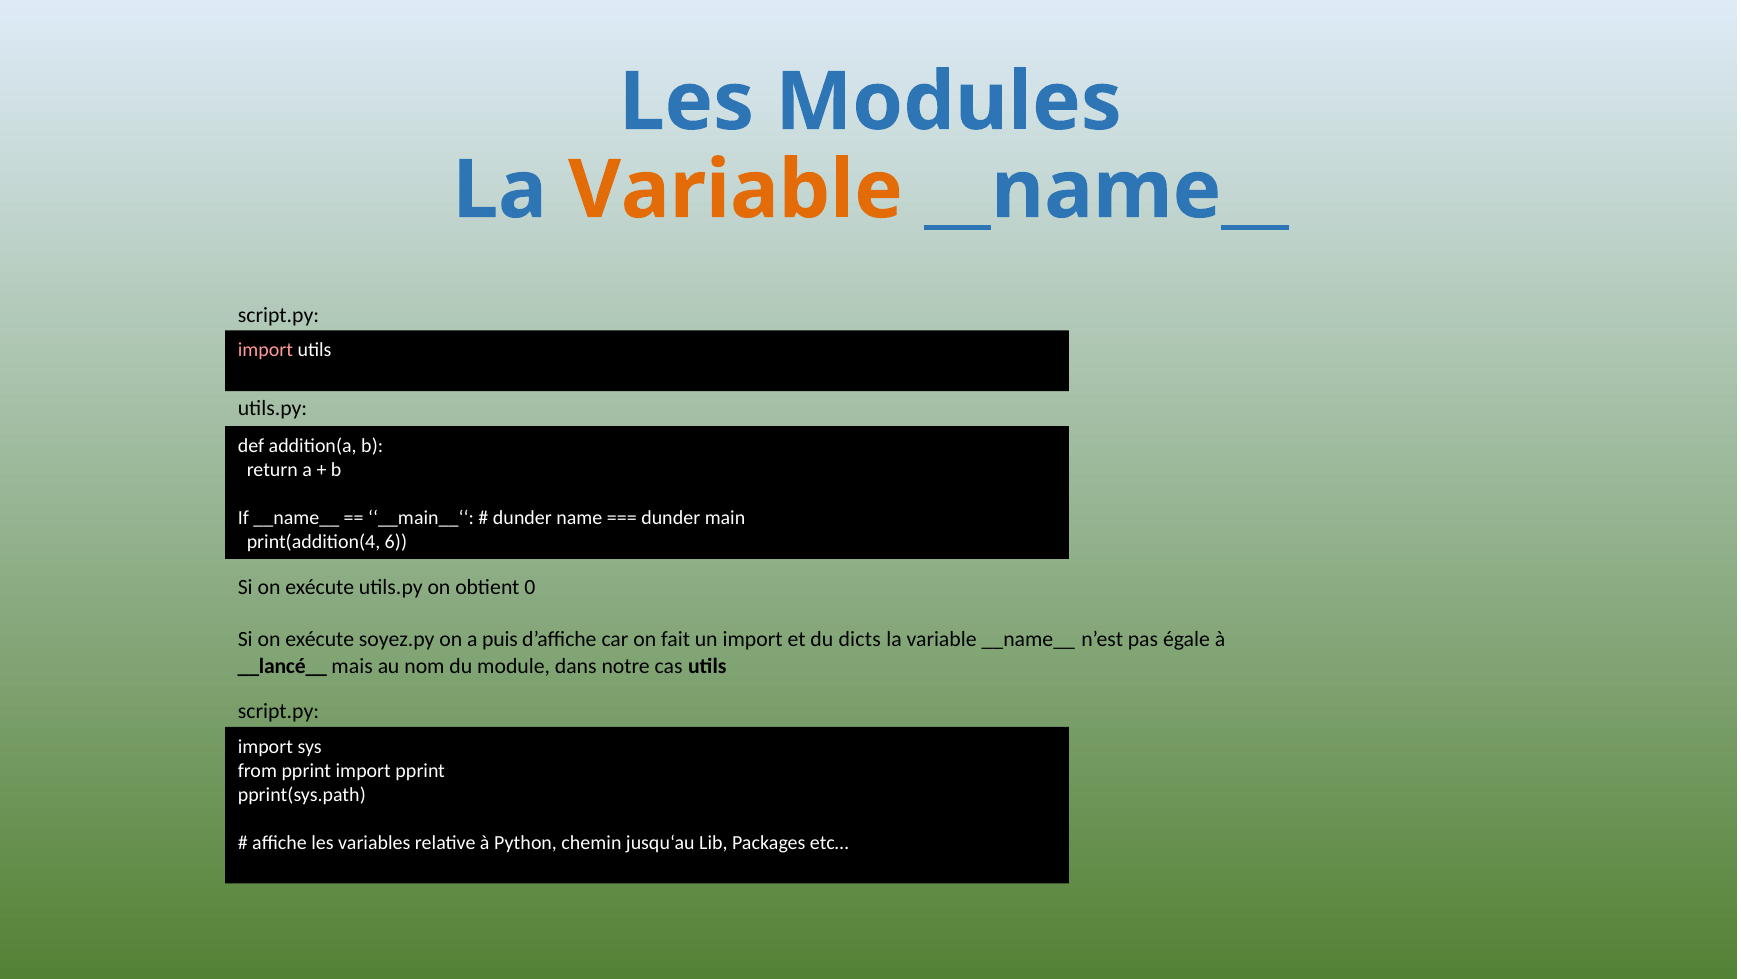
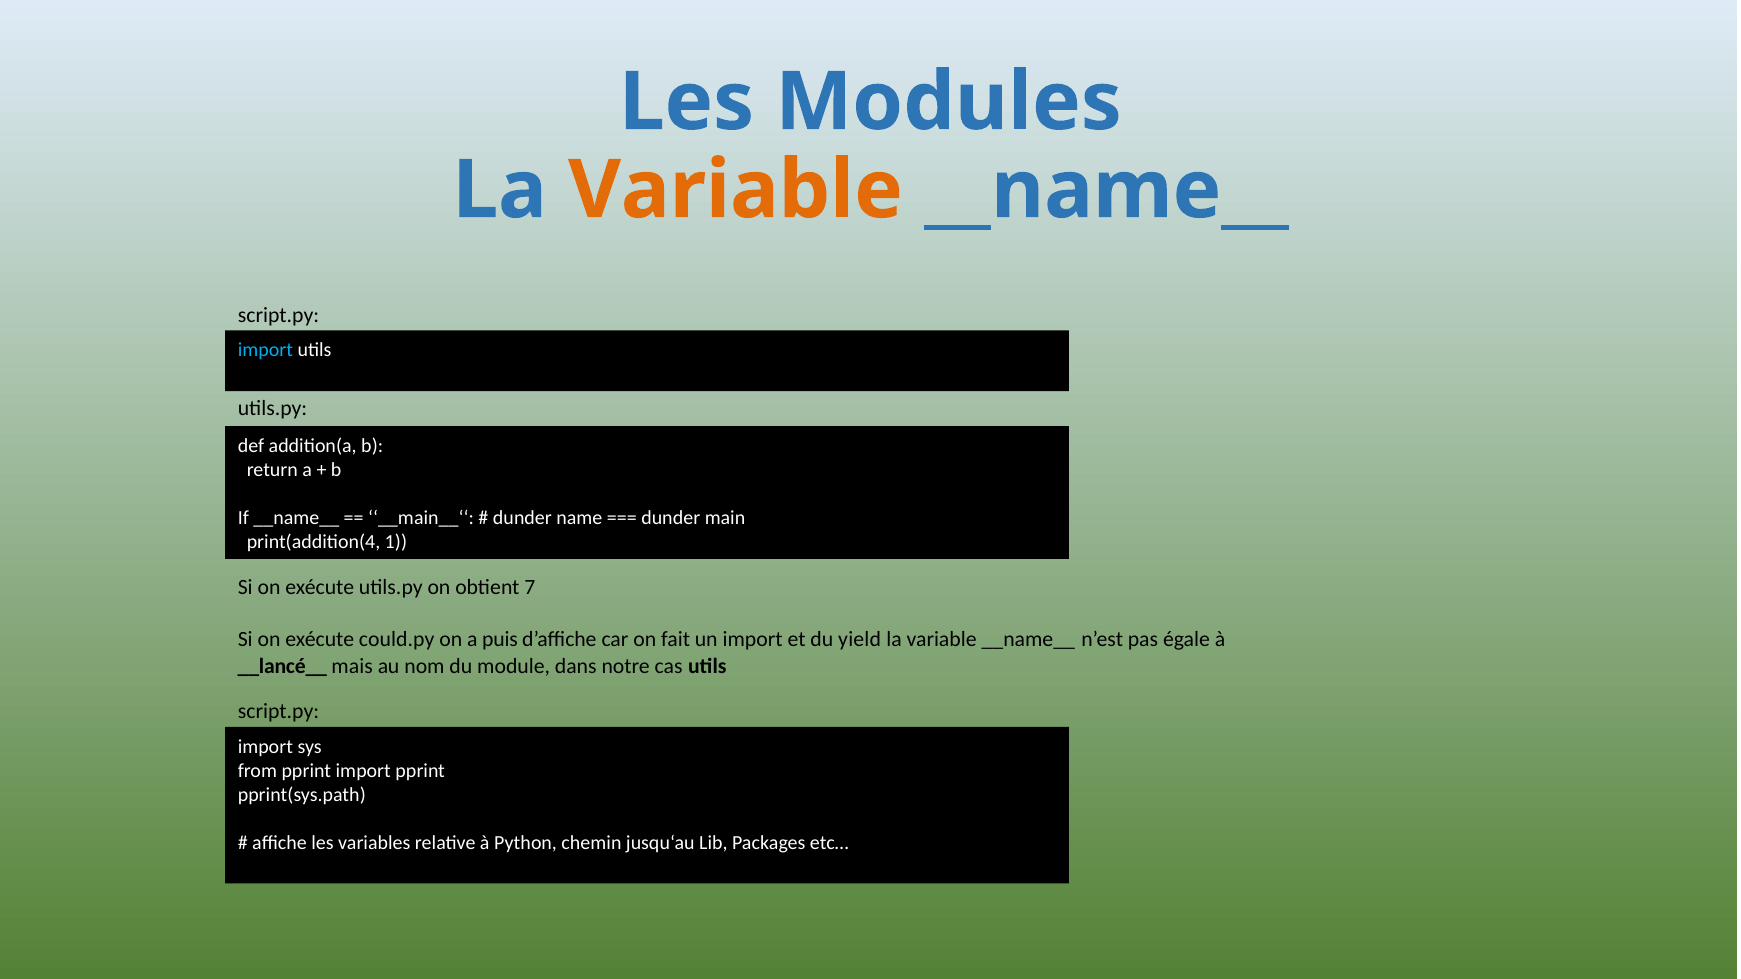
import at (265, 350) colour: pink -> light blue
6: 6 -> 1
0: 0 -> 7
soyez.py: soyez.py -> could.py
dicts: dicts -> yield
